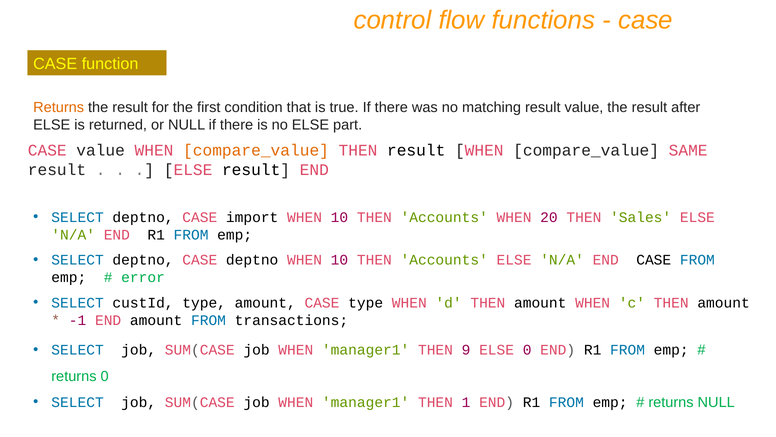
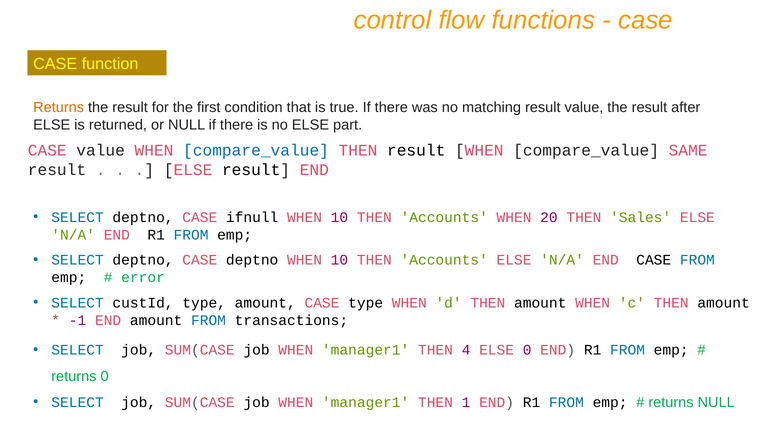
compare_value at (256, 150) colour: orange -> blue
import: import -> ifnull
9: 9 -> 4
